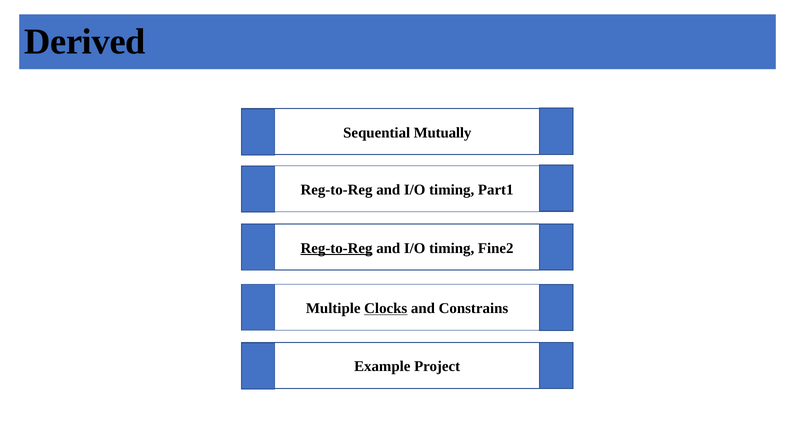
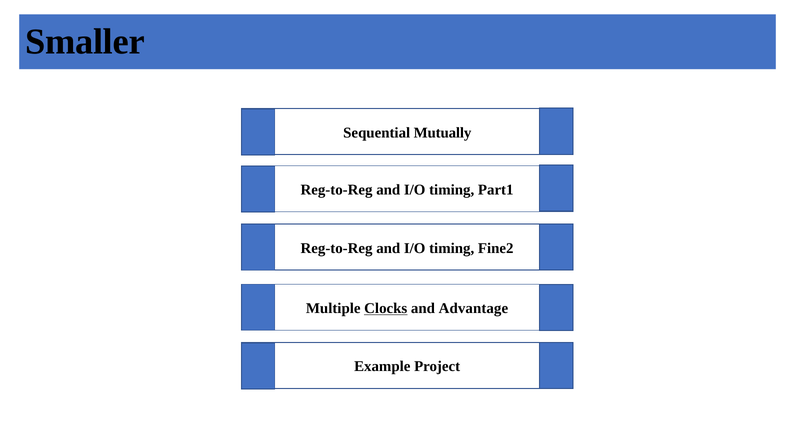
Derived: Derived -> Smaller
Reg-to-Reg at (337, 248) underline: present -> none
Constrains: Constrains -> Advantage
